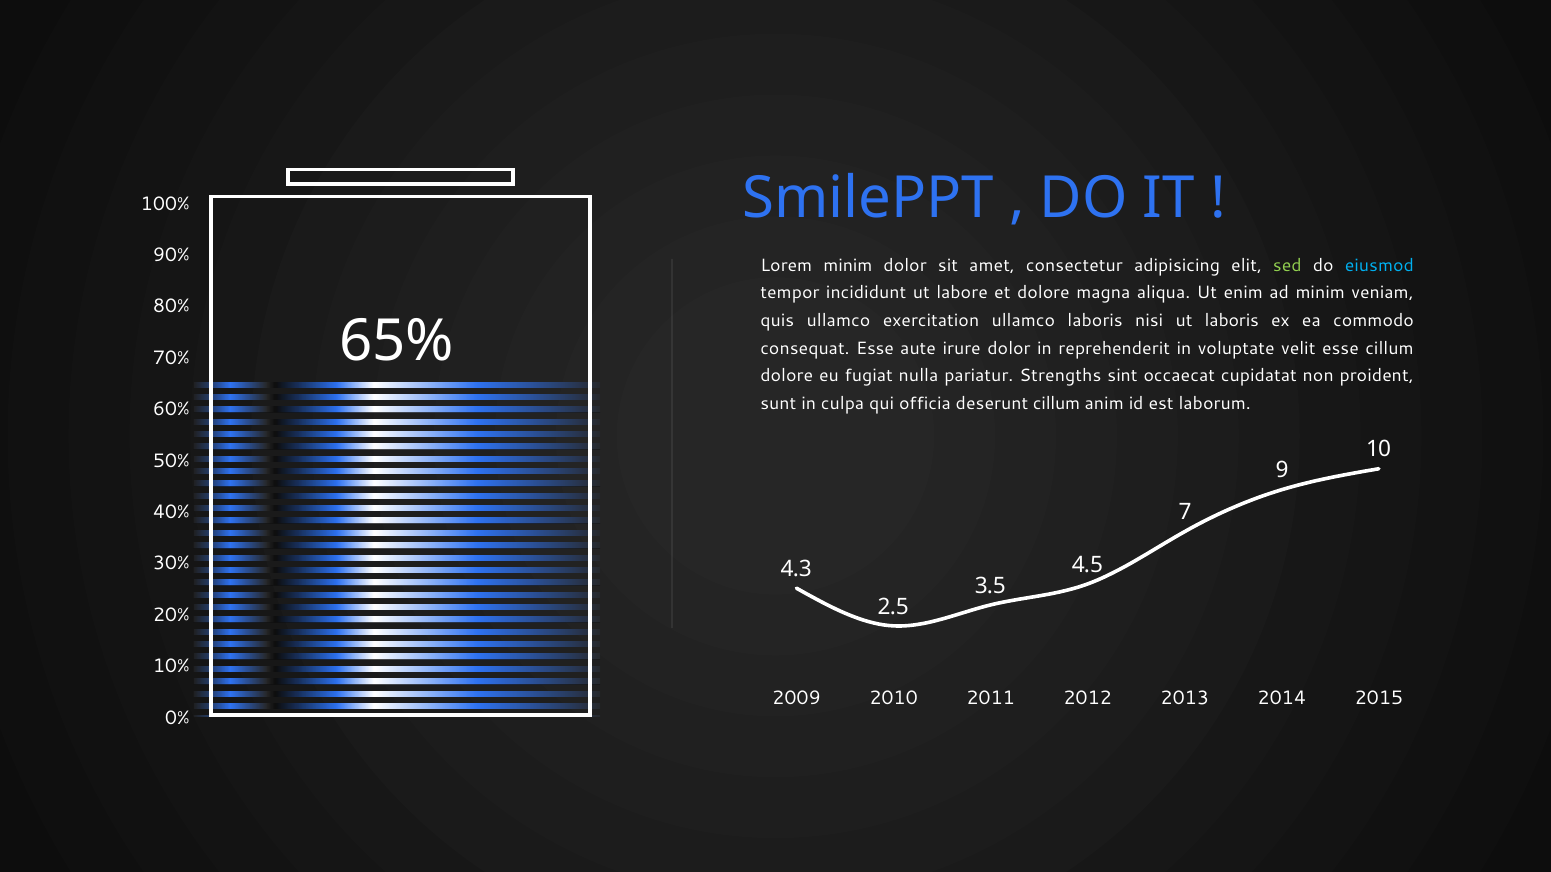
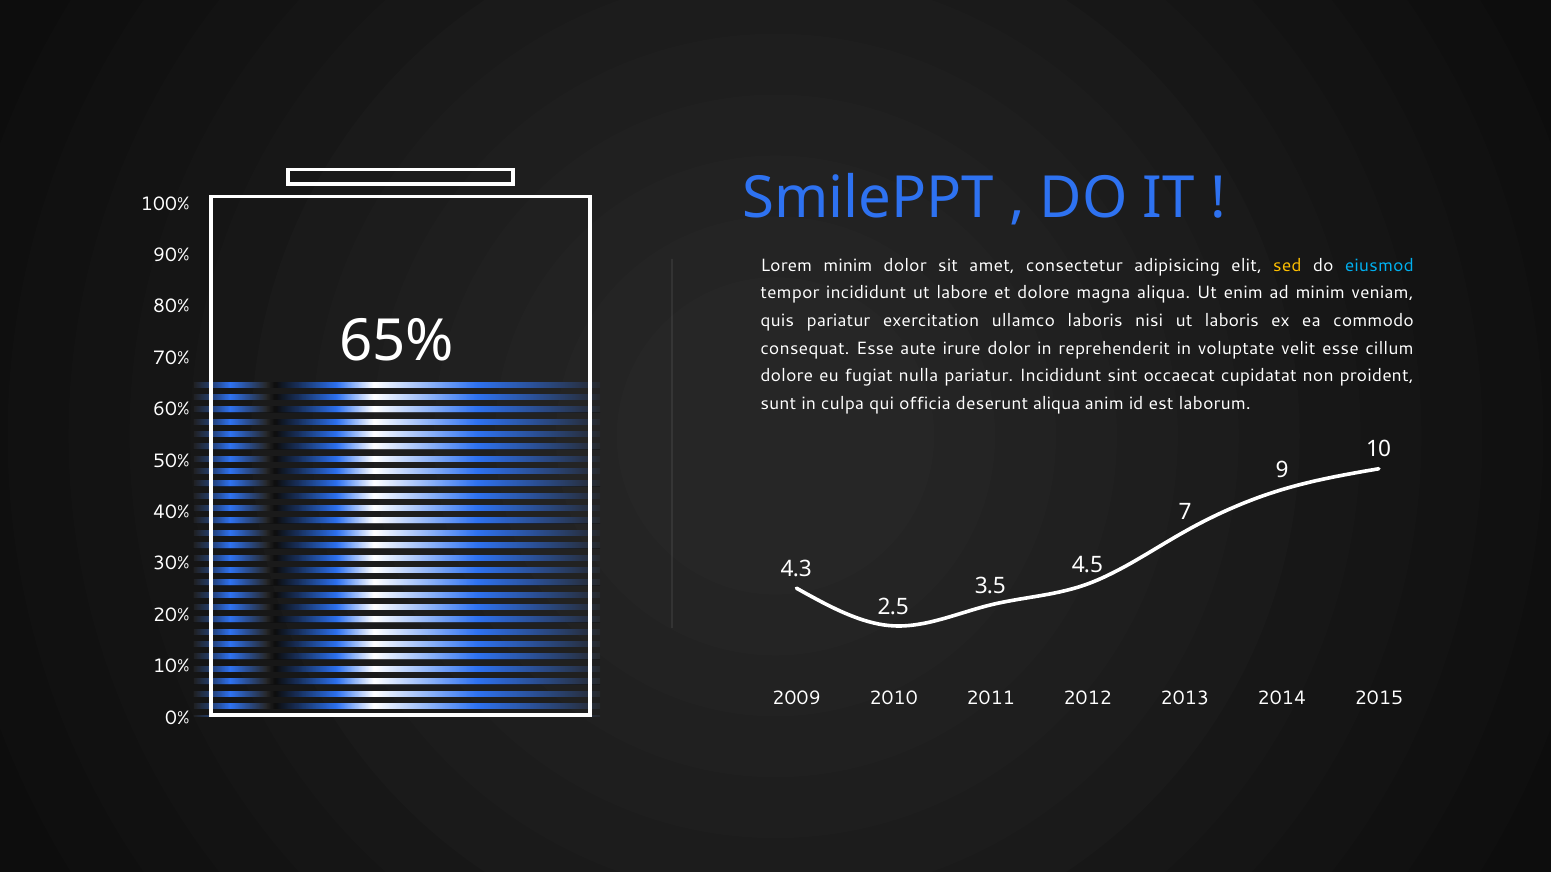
sed colour: light green -> yellow
quis ullamco: ullamco -> pariatur
pariatur Strengths: Strengths -> Incididunt
deserunt cillum: cillum -> aliqua
